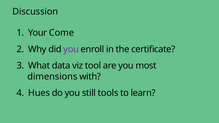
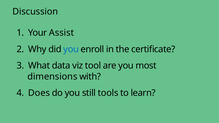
Come: Come -> Assist
you at (71, 49) colour: purple -> blue
Hues: Hues -> Does
